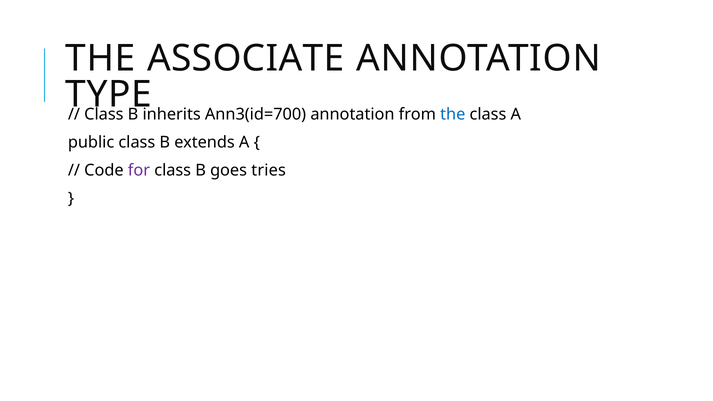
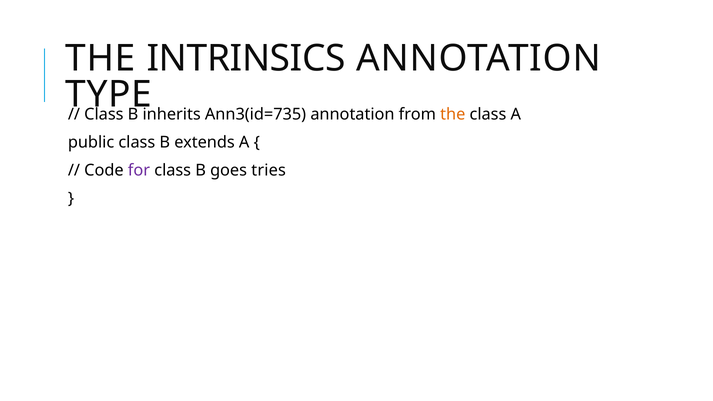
ASSOCIATE: ASSOCIATE -> INTRINSICS
Ann3(id=700: Ann3(id=700 -> Ann3(id=735
the at (453, 114) colour: blue -> orange
